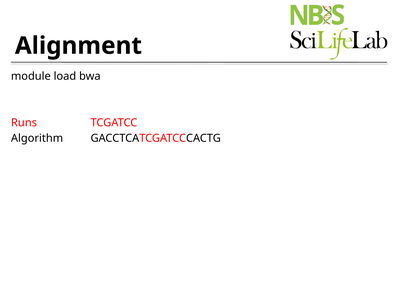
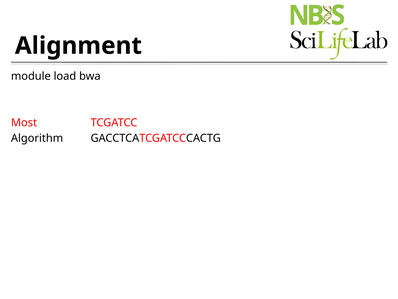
Runs: Runs -> Most
